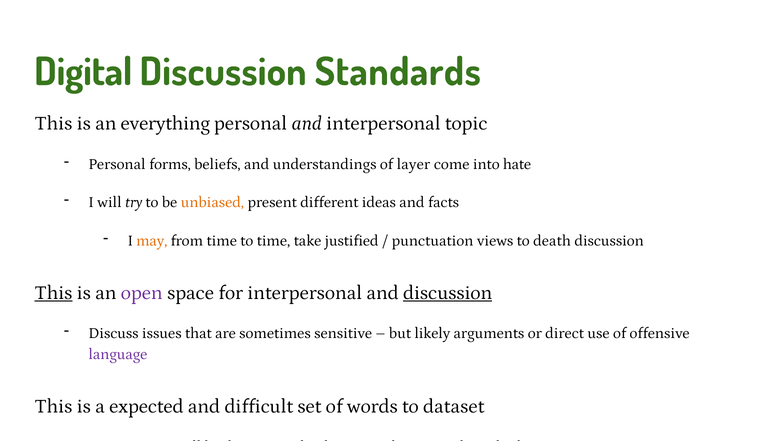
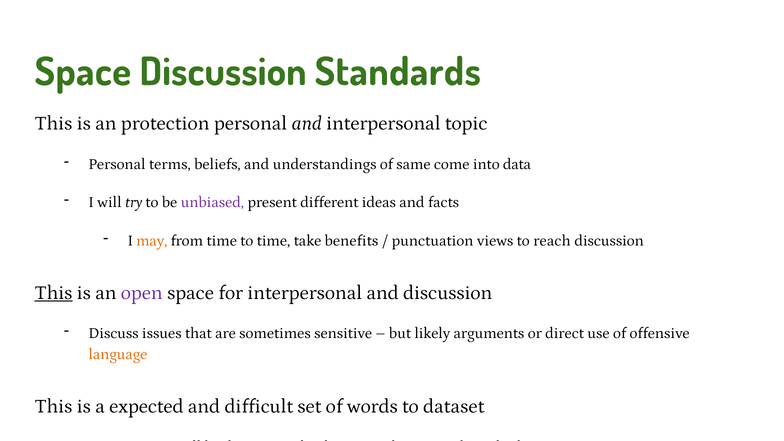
Digital at (83, 72): Digital -> Space
everything: everything -> protection
forms: forms -> terms
layer: layer -> same
into hate: hate -> data
unbiased colour: orange -> purple
justified: justified -> benefits
to death: death -> reach
discussion at (448, 293) underline: present -> none
language colour: purple -> orange
